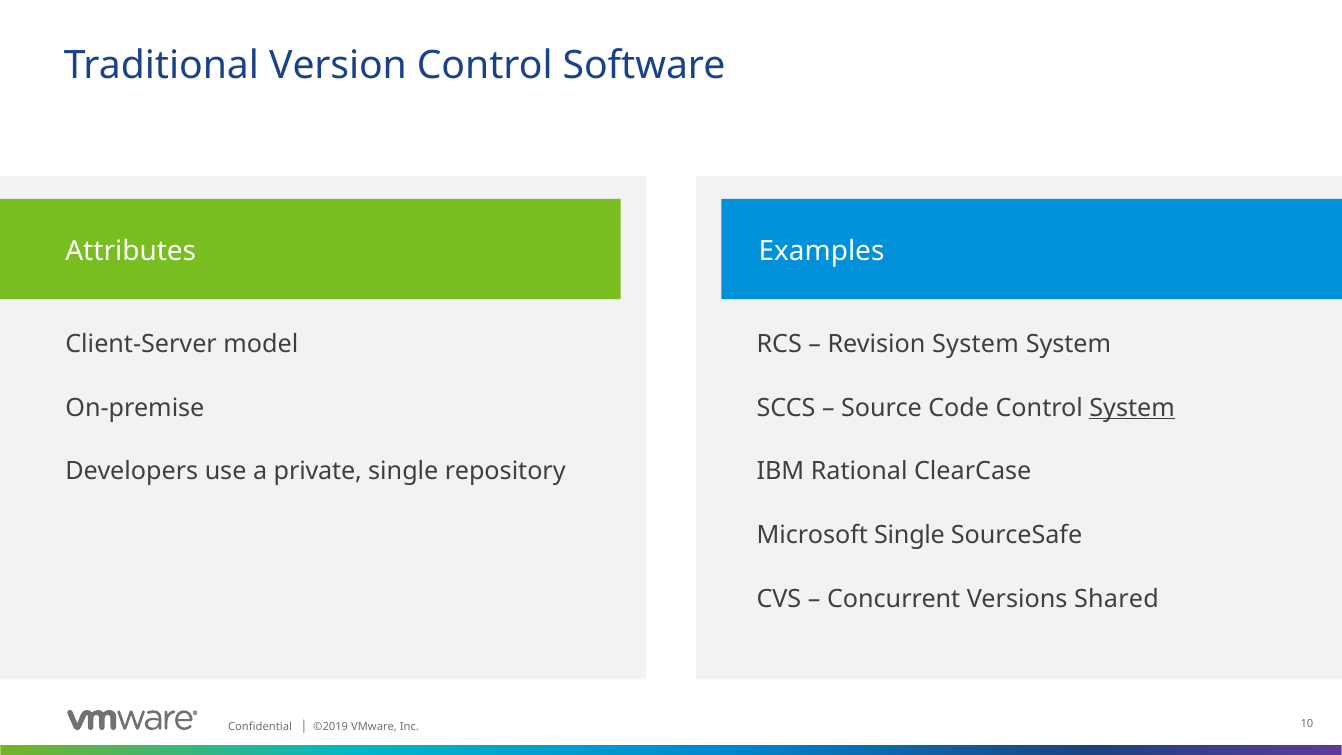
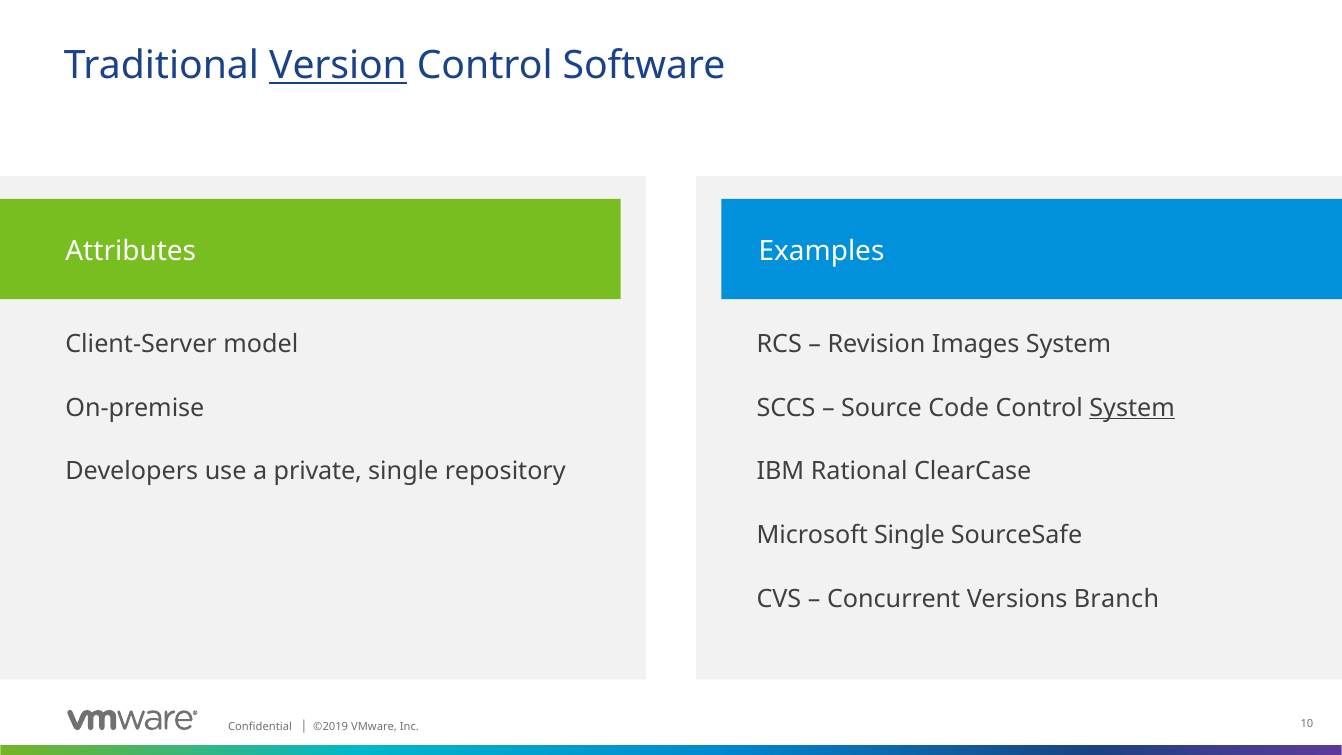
Version underline: none -> present
Revision System: System -> Images
Shared: Shared -> Branch
